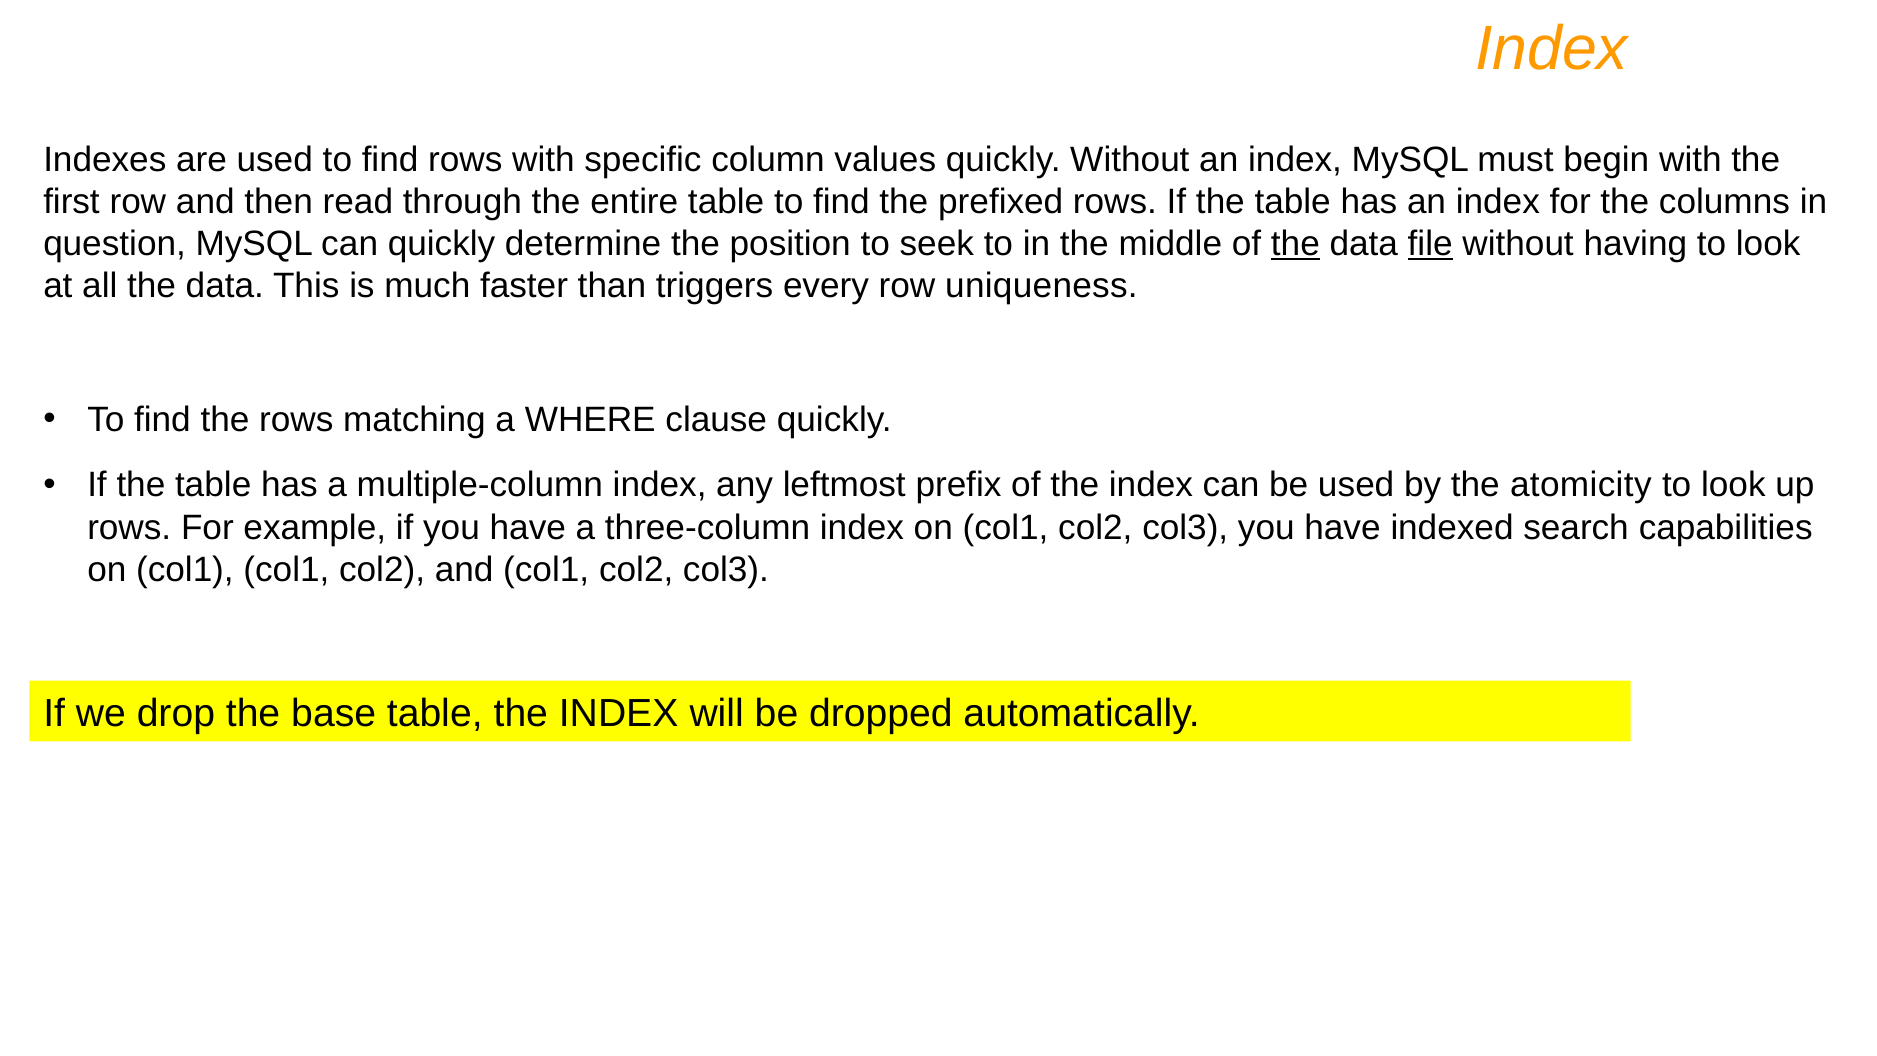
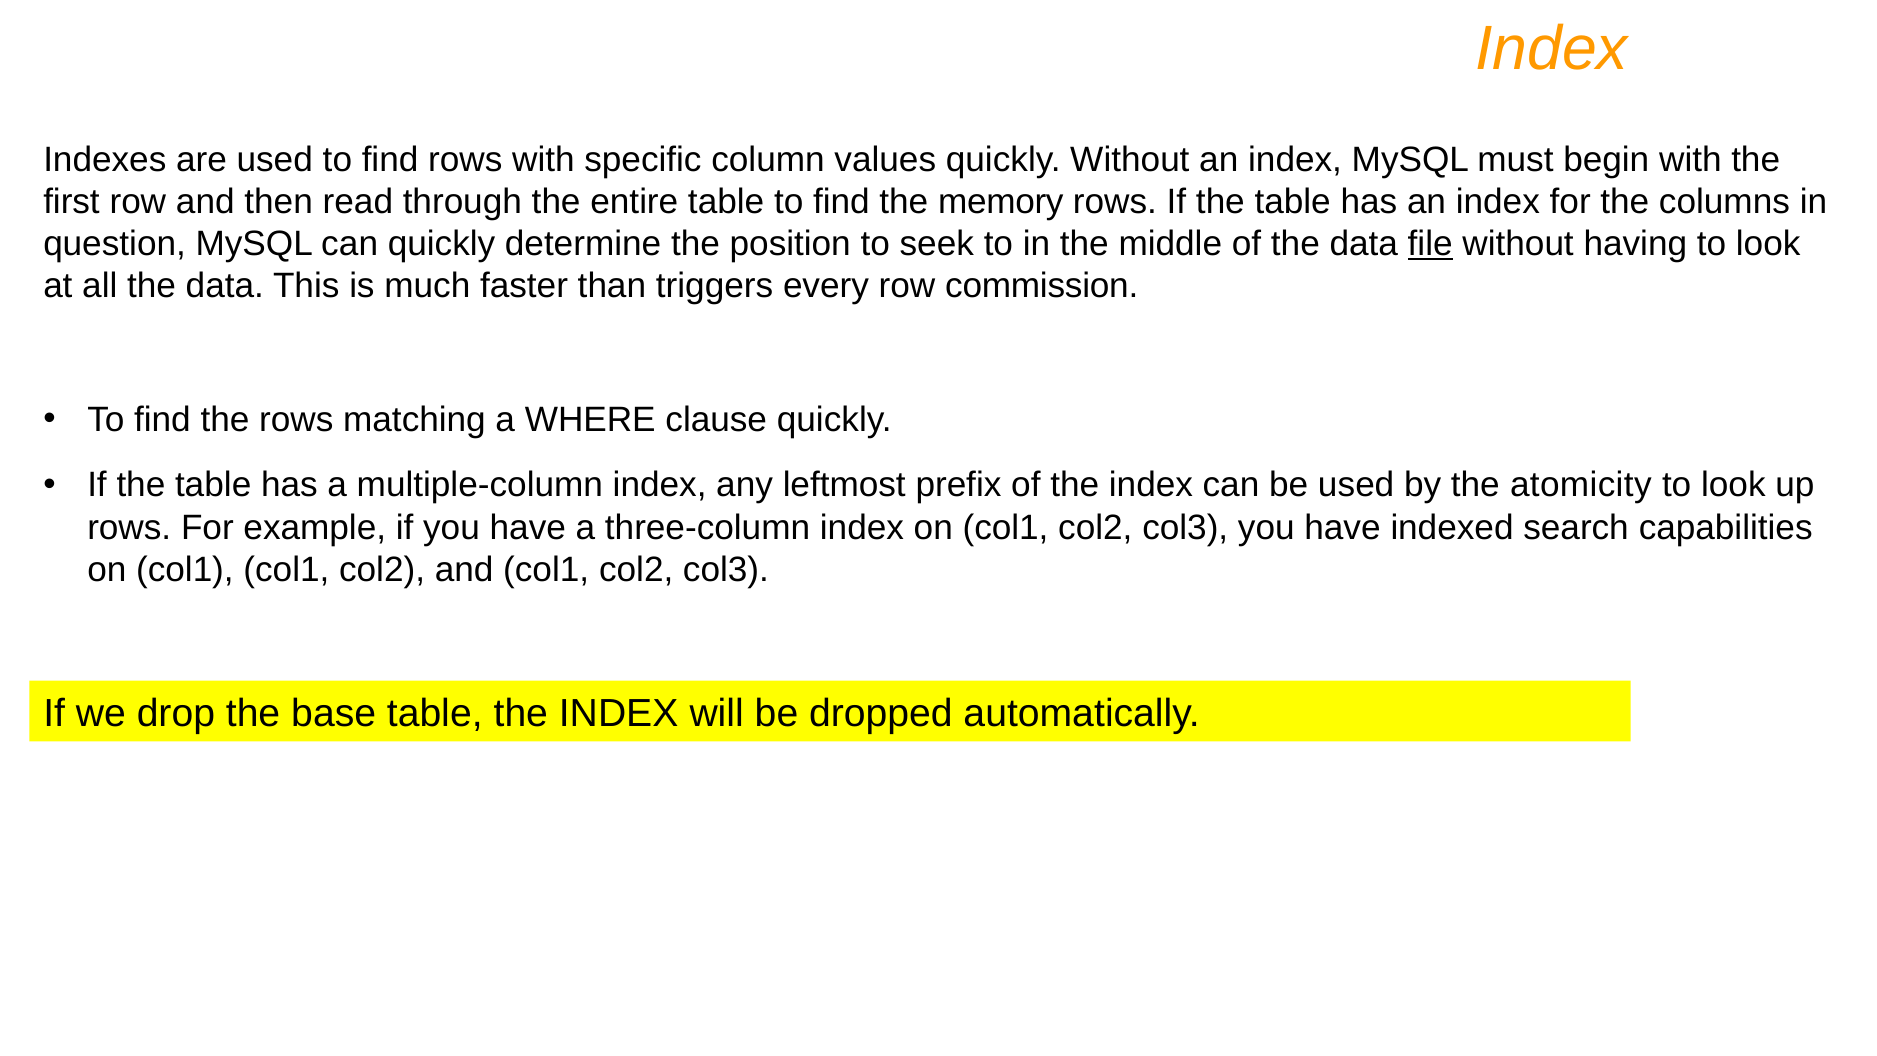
prefixed: prefixed -> memory
the at (1295, 244) underline: present -> none
uniqueness: uniqueness -> commission
